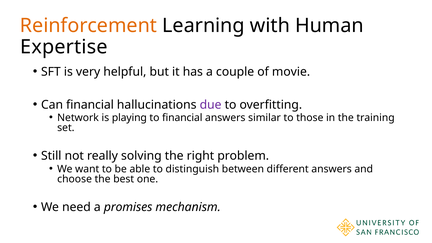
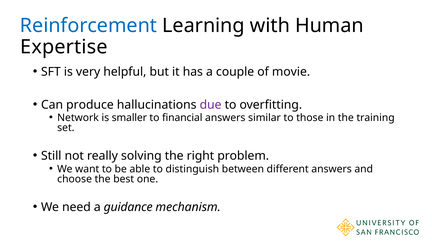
Reinforcement colour: orange -> blue
Can financial: financial -> produce
playing: playing -> smaller
promises: promises -> guidance
